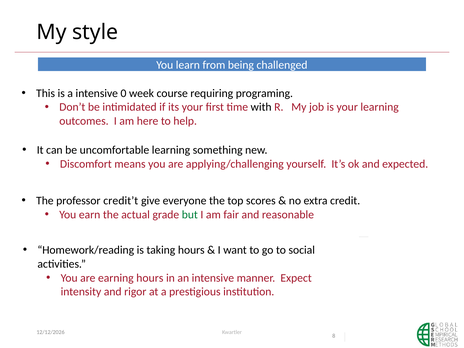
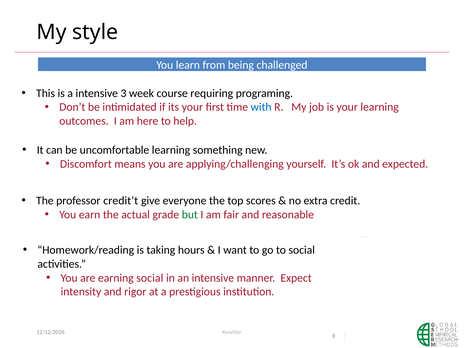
0: 0 -> 3
with colour: black -> blue
earning hours: hours -> social
